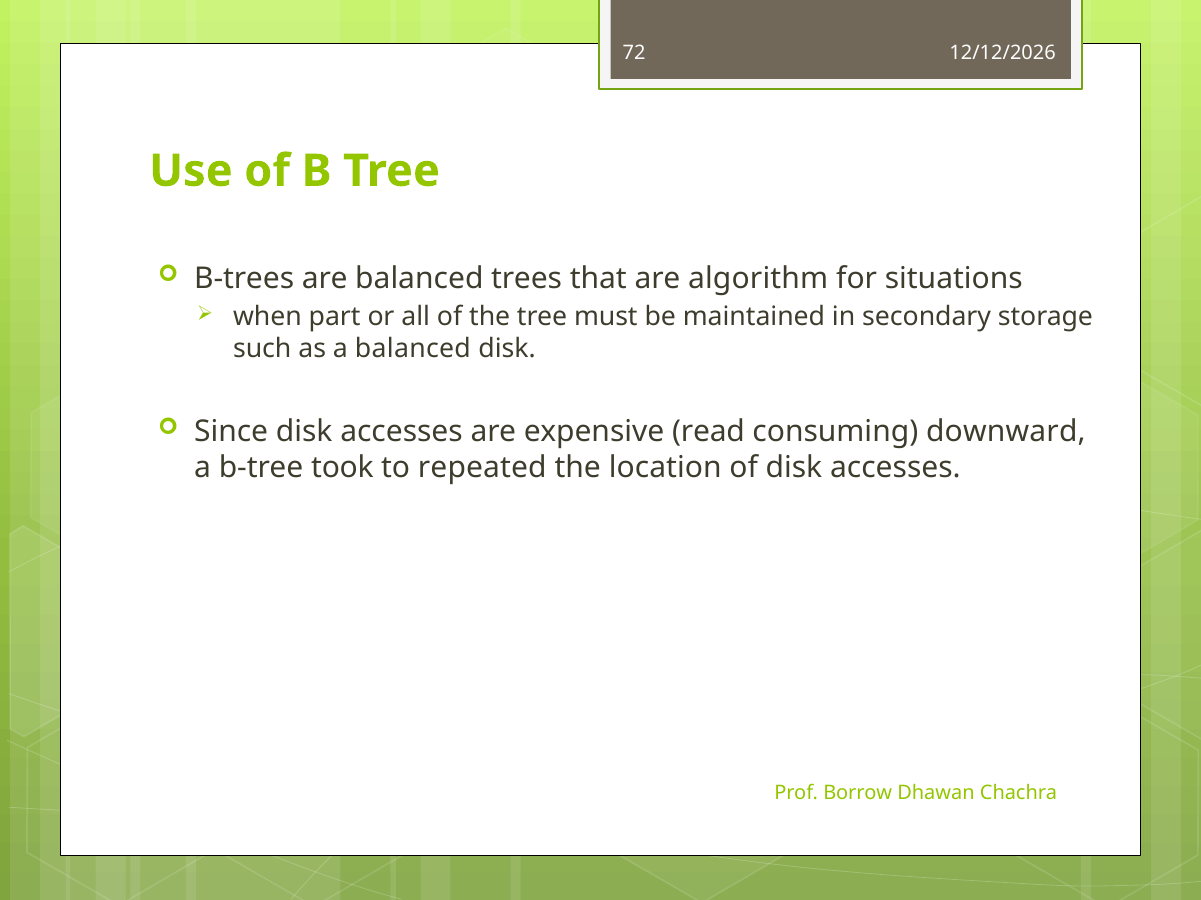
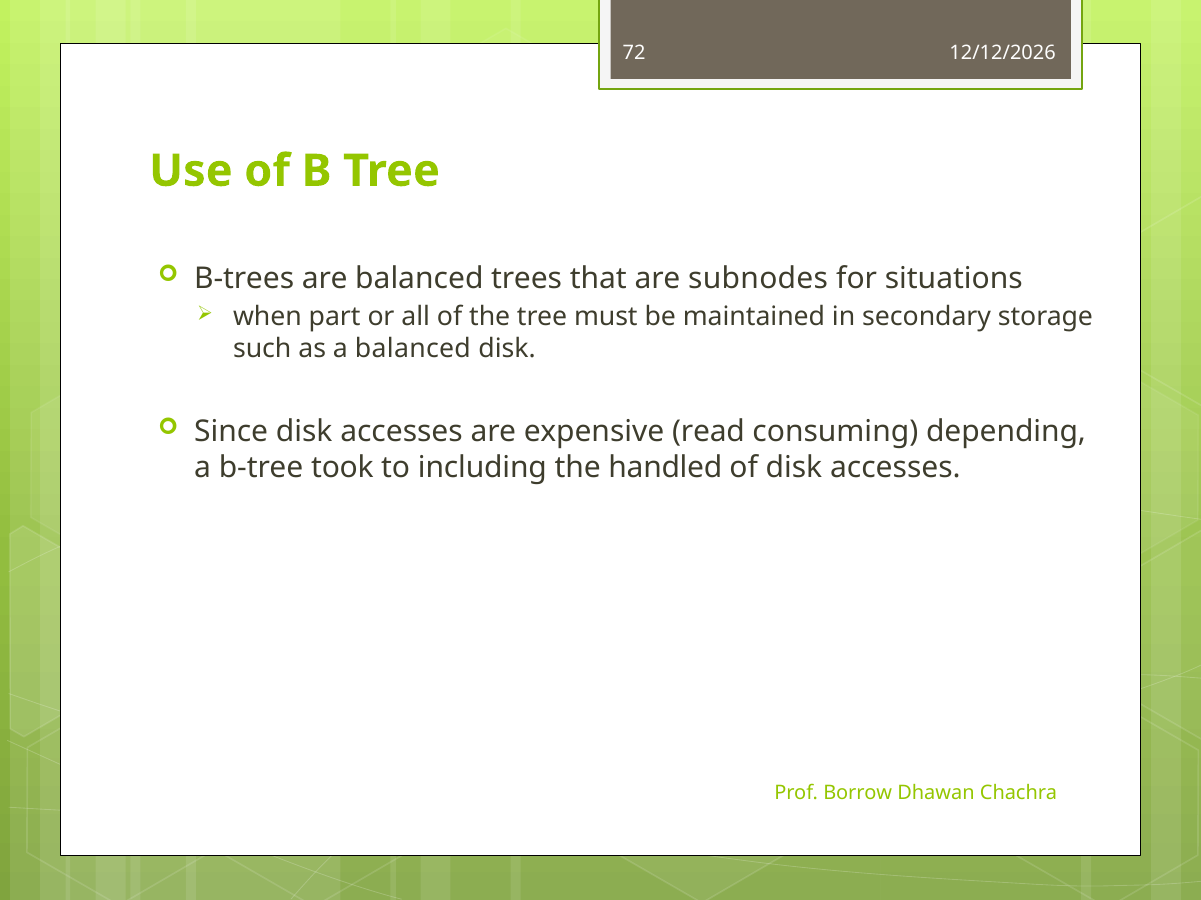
algorithm: algorithm -> subnodes
downward: downward -> depending
repeated: repeated -> including
location: location -> handled
